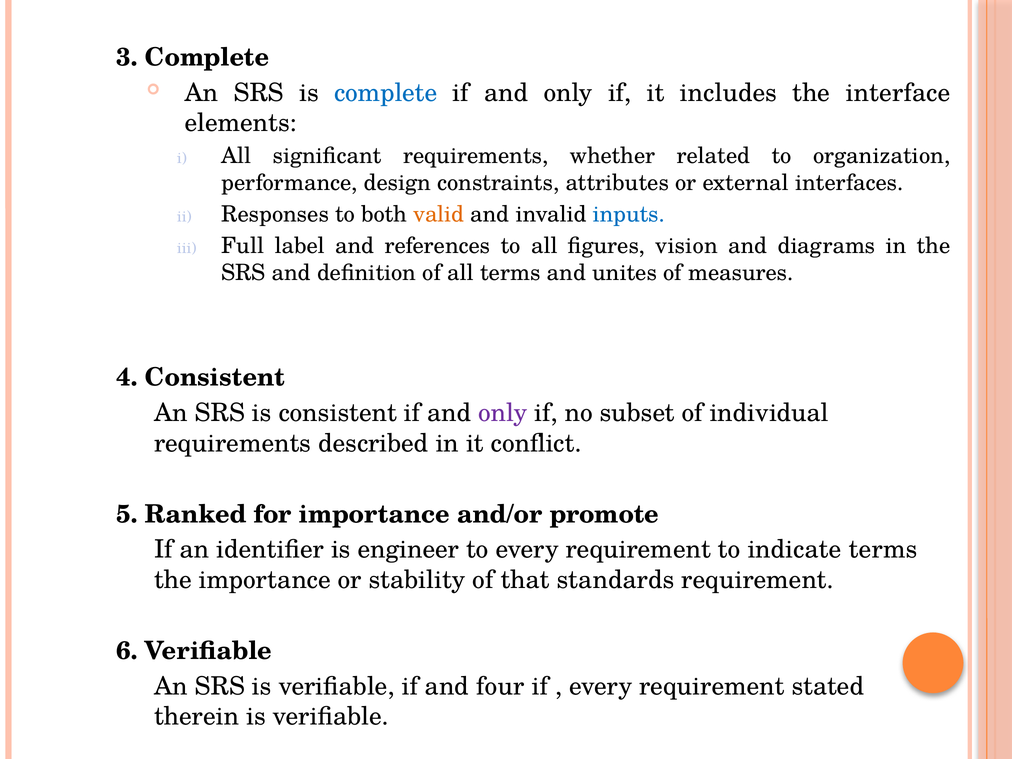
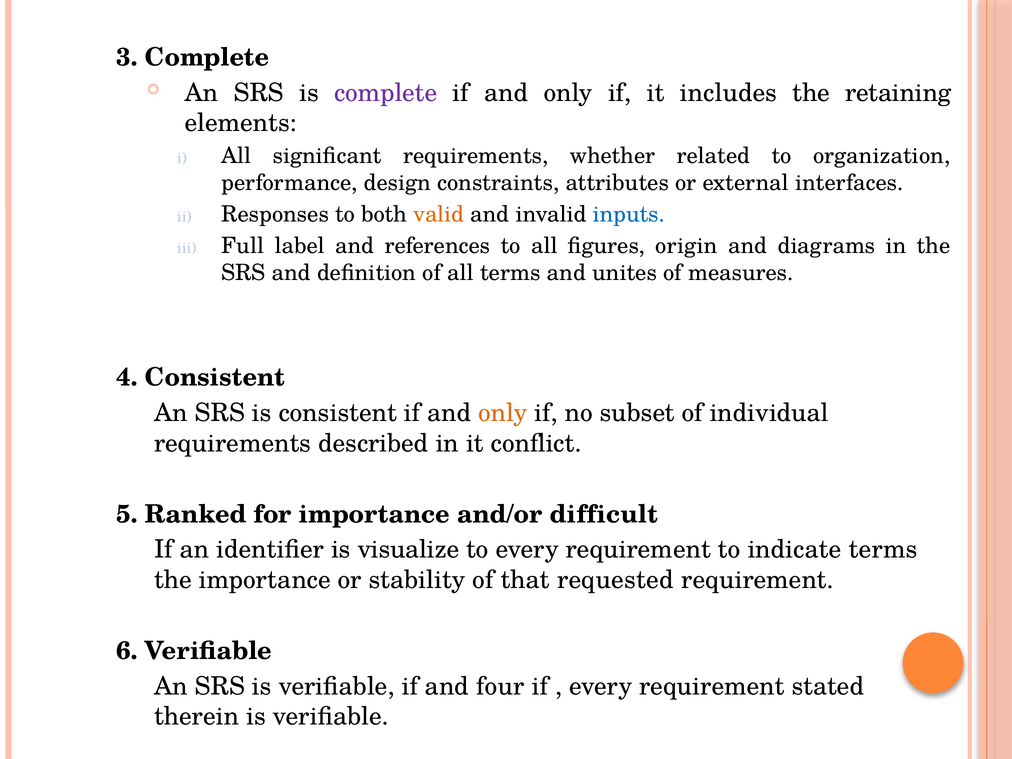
complete at (386, 93) colour: blue -> purple
interface: interface -> retaining
vision: vision -> origin
only at (503, 413) colour: purple -> orange
promote: promote -> difficult
engineer: engineer -> visualize
standards: standards -> requested
